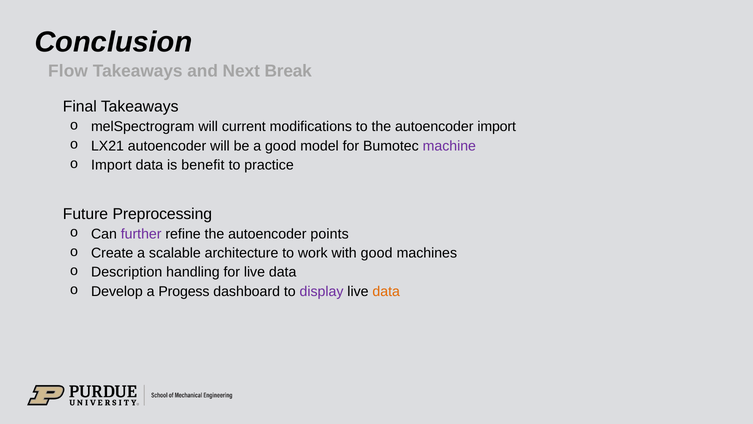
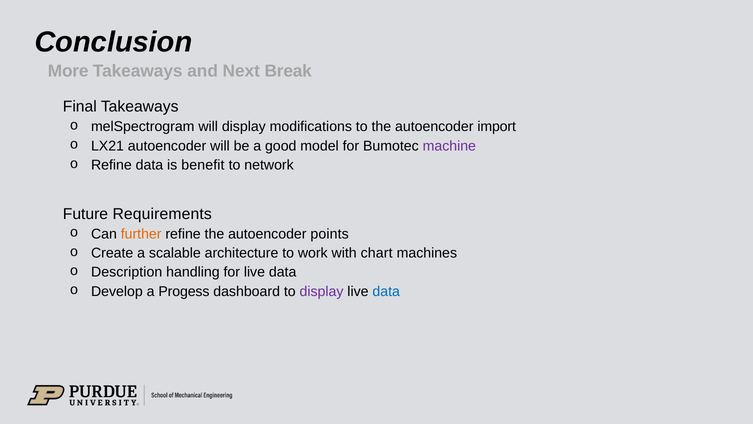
Flow: Flow -> More
will current: current -> display
Import at (111, 165): Import -> Refine
practice: practice -> network
Preprocessing: Preprocessing -> Requirements
further colour: purple -> orange
with good: good -> chart
data at (386, 291) colour: orange -> blue
